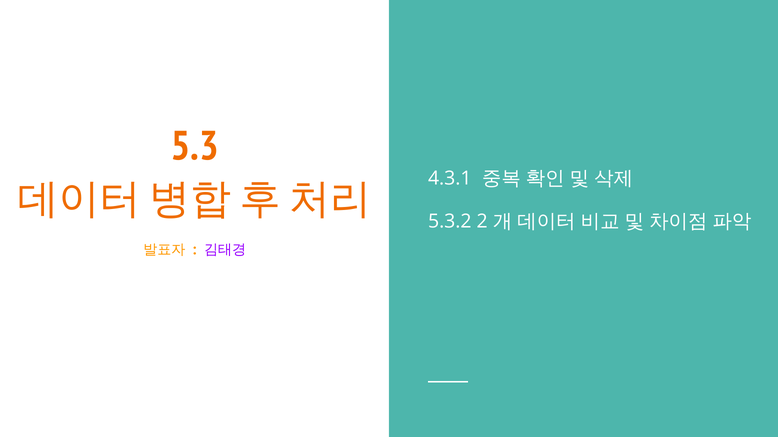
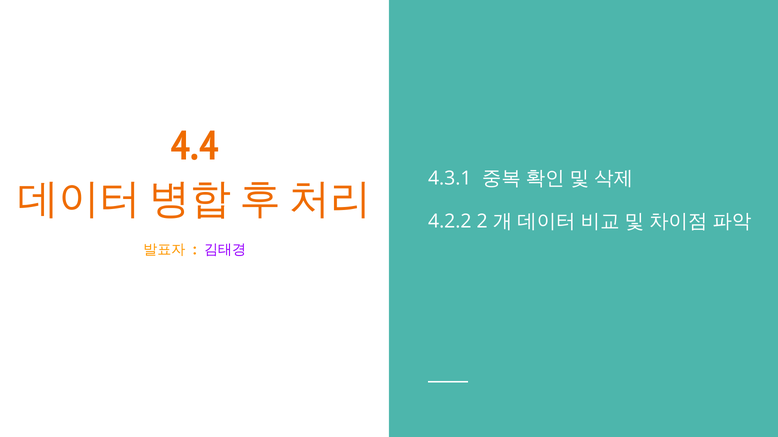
5.3: 5.3 -> 4.4
5.3.2: 5.3.2 -> 4.2.2
